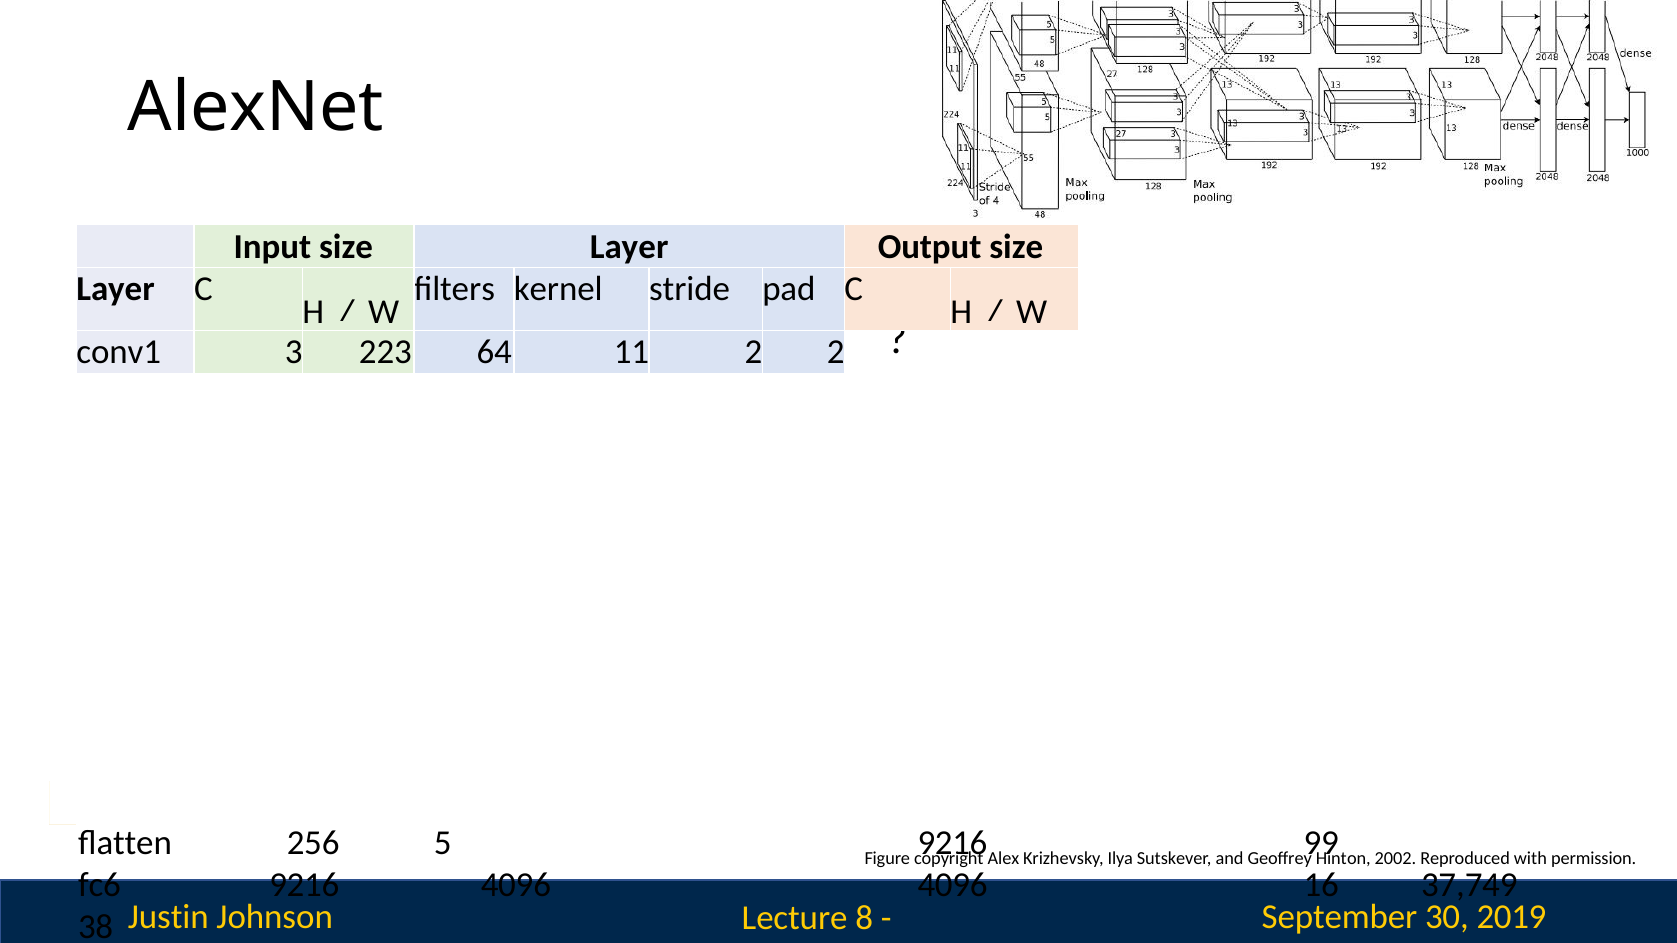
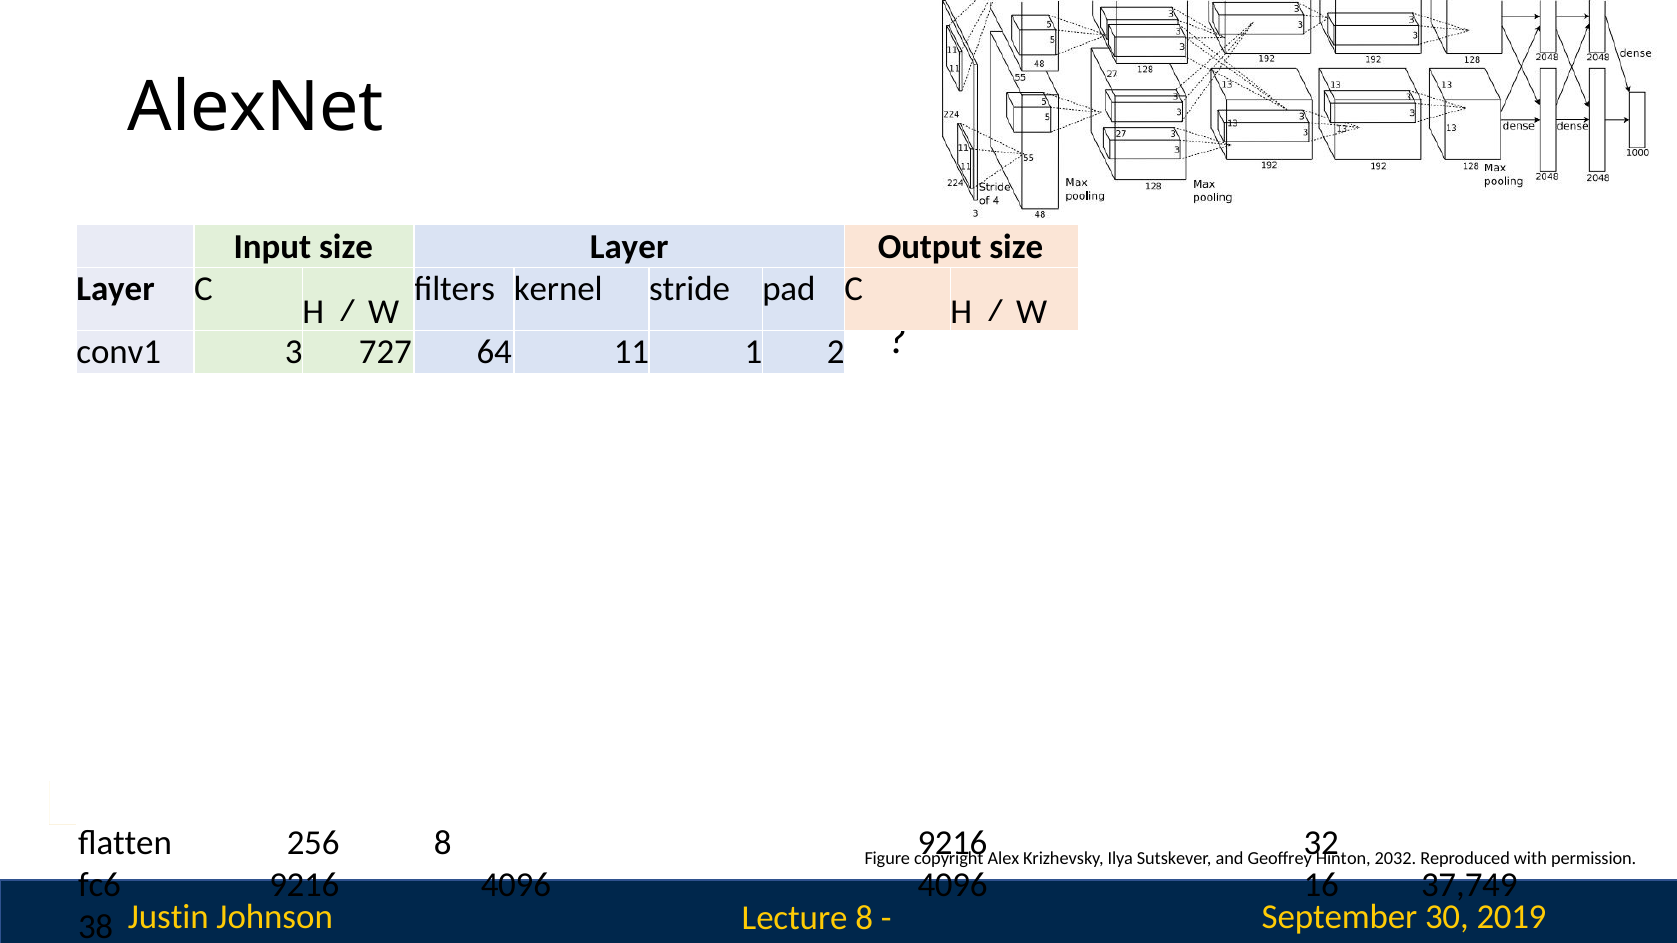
223: 223 -> 727
11 2: 2 -> 1
256 5: 5 -> 8
99: 99 -> 32
2002: 2002 -> 2032
